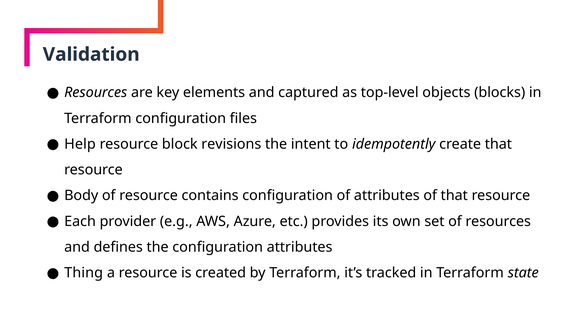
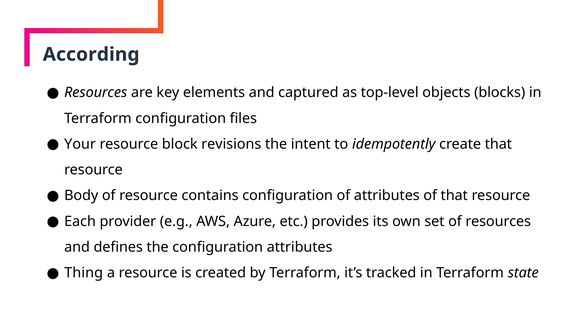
Validation: Validation -> According
Help: Help -> Your
